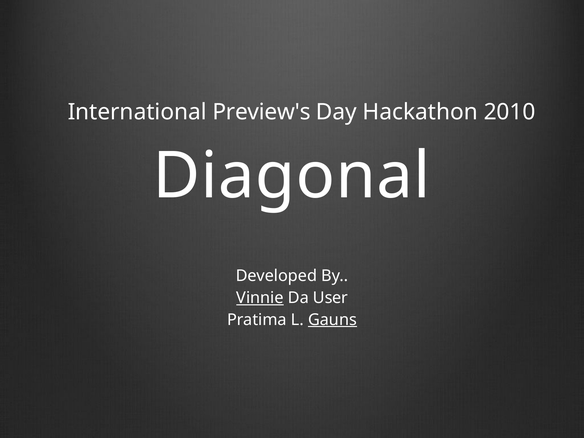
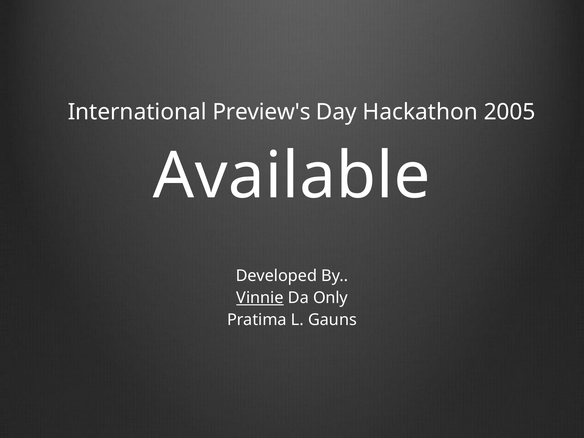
2010: 2010 -> 2005
Diagonal: Diagonal -> Available
User: User -> Only
Gauns underline: present -> none
